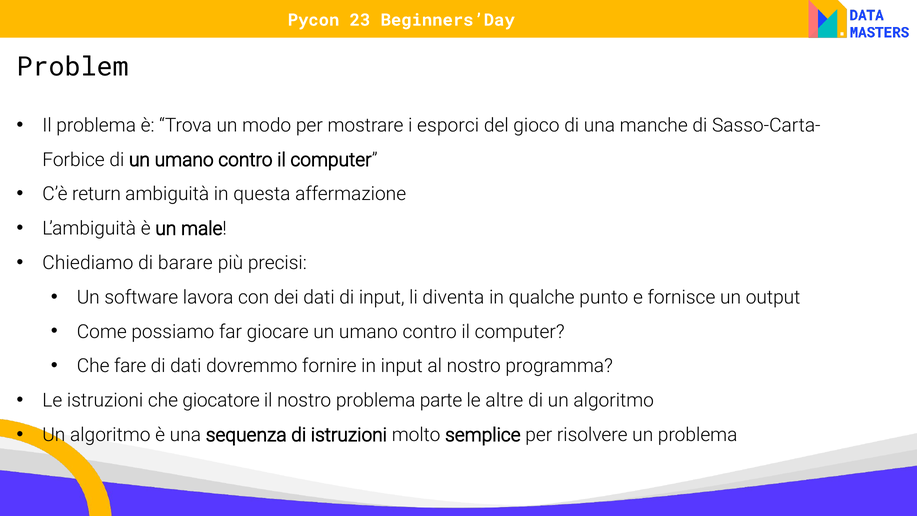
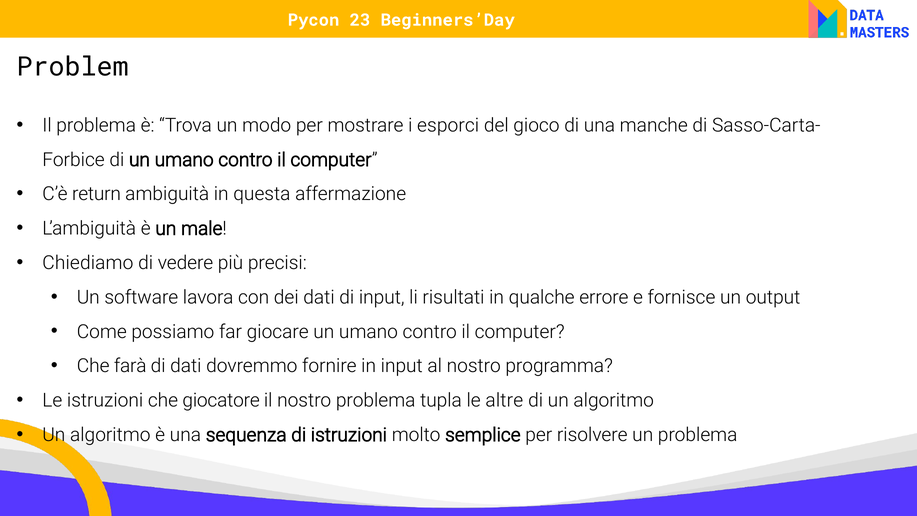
barare: barare -> vedere
diventa: diventa -> risultati
punto: punto -> errore
fare: fare -> farà
parte: parte -> tupla
